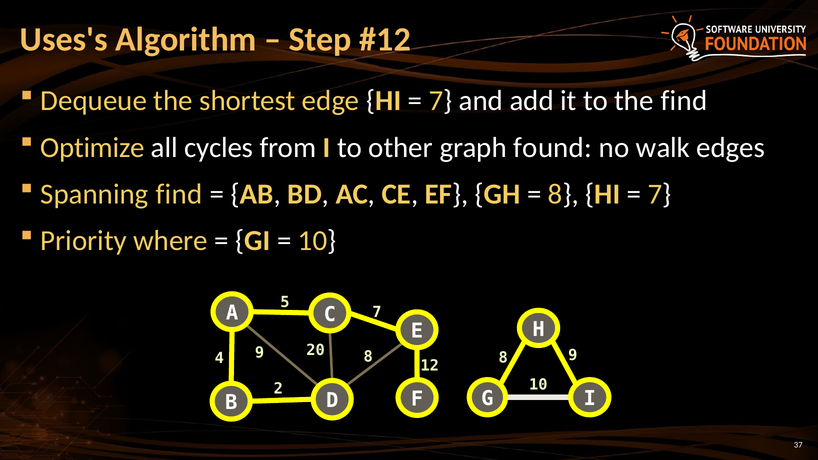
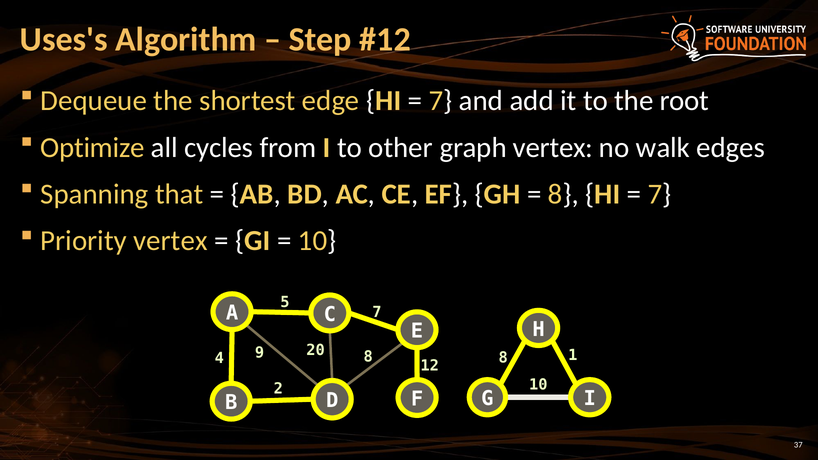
the find: find -> root
graph found: found -> vertex
Spanning find: find -> that
Priority where: where -> vertex
8 9: 9 -> 1
